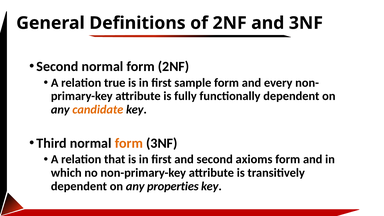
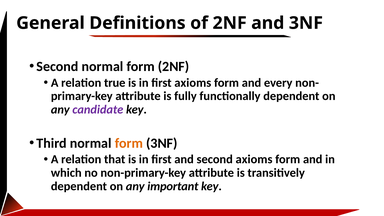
first sample: sample -> axioms
candidate colour: orange -> purple
properties: properties -> important
